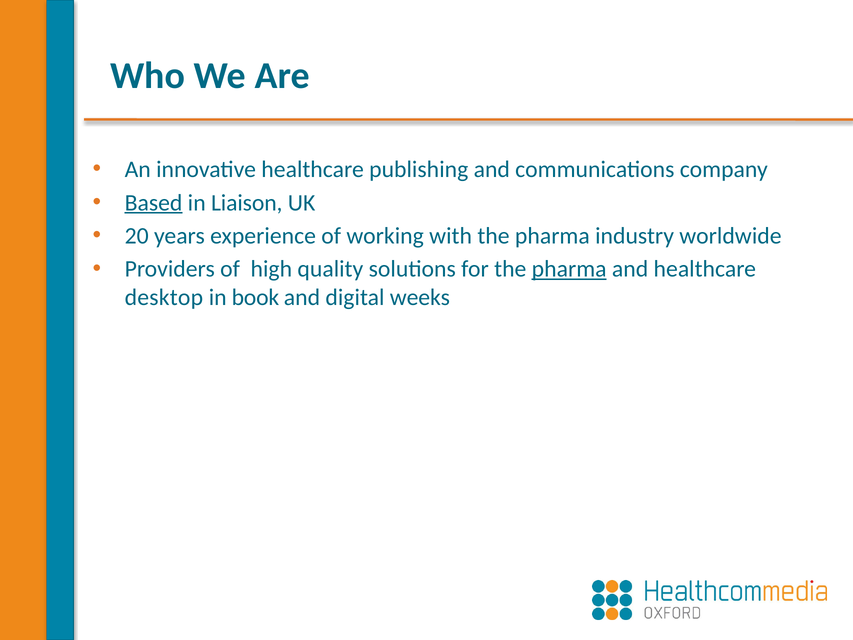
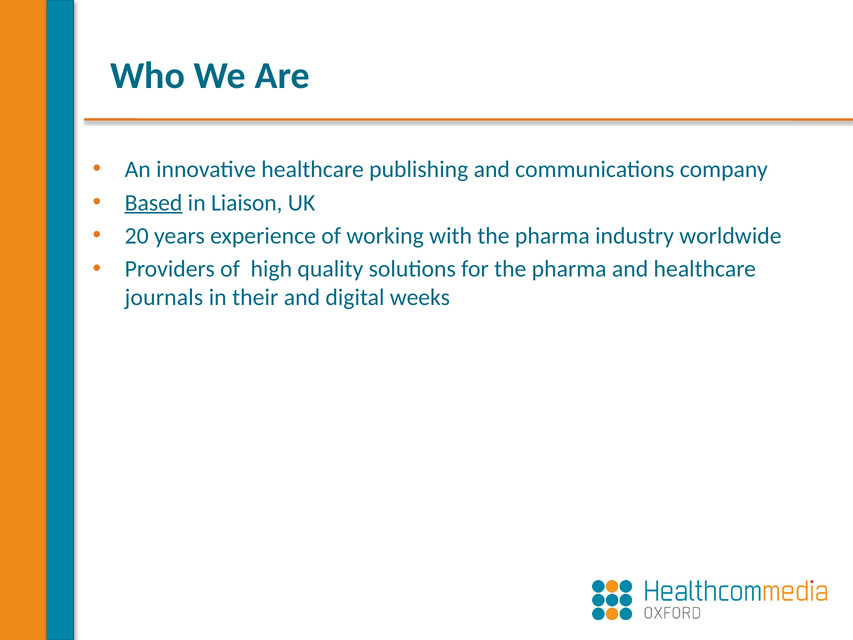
pharma at (569, 269) underline: present -> none
desktop: desktop -> journals
book: book -> their
